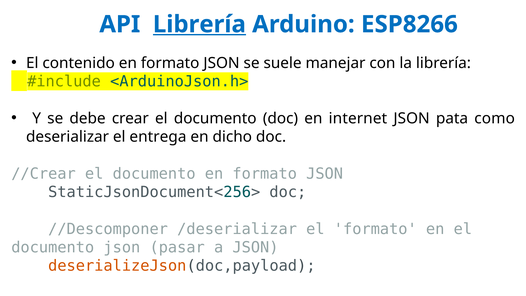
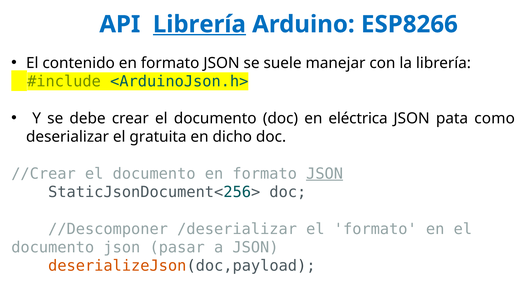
internet: internet -> eléctrica
entrega: entrega -> gratuita
JSON at (325, 174) underline: none -> present
